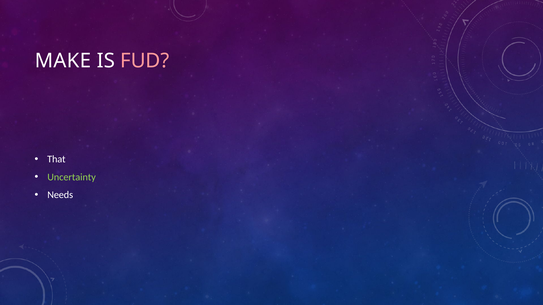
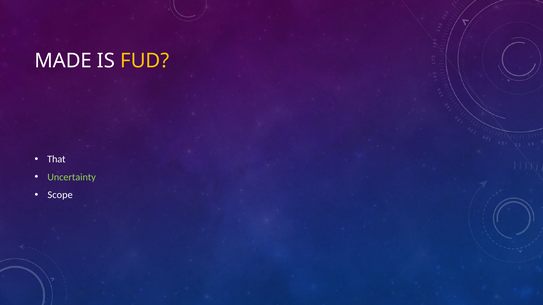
MAKE: MAKE -> MADE
FUD colour: pink -> yellow
Needs: Needs -> Scope
